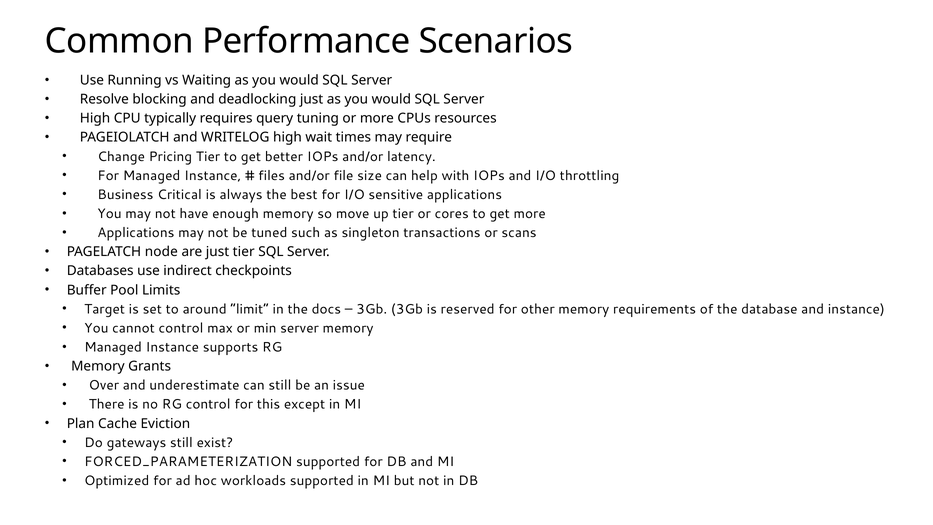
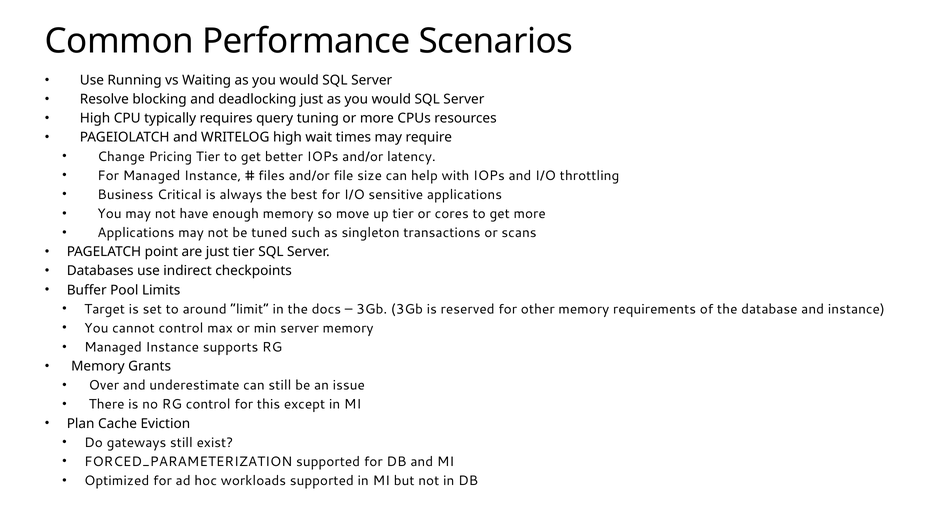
node: node -> point
